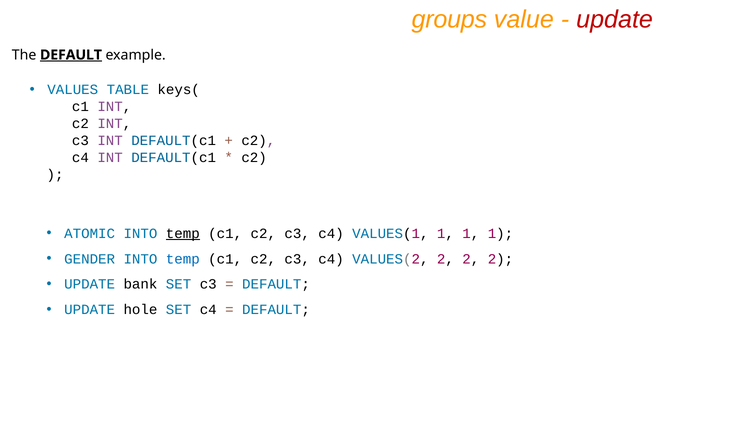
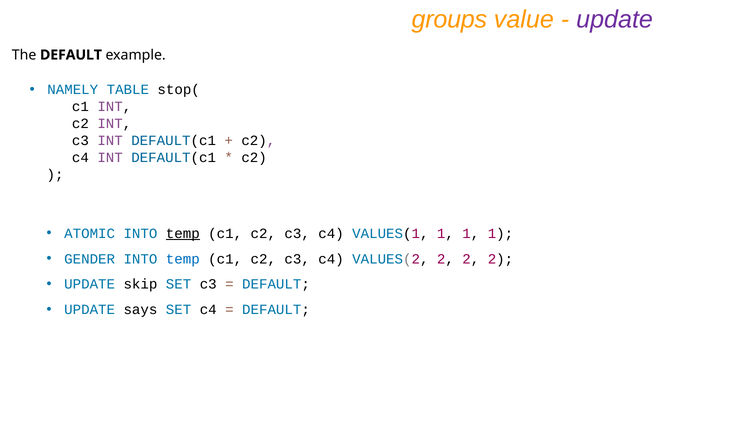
update at (615, 20) colour: red -> purple
DEFAULT at (71, 55) underline: present -> none
VALUES: VALUES -> NAMELY
keys(: keys( -> stop(
bank: bank -> skip
hole: hole -> says
